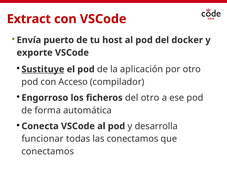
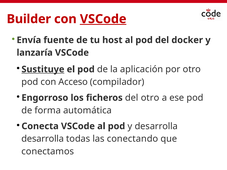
Extract: Extract -> Builder
VSCode at (103, 19) underline: none -> present
puerto: puerto -> fuente
exporte: exporte -> lanzaría
funcionar at (43, 139): funcionar -> desarrolla
las conectamos: conectamos -> conectando
